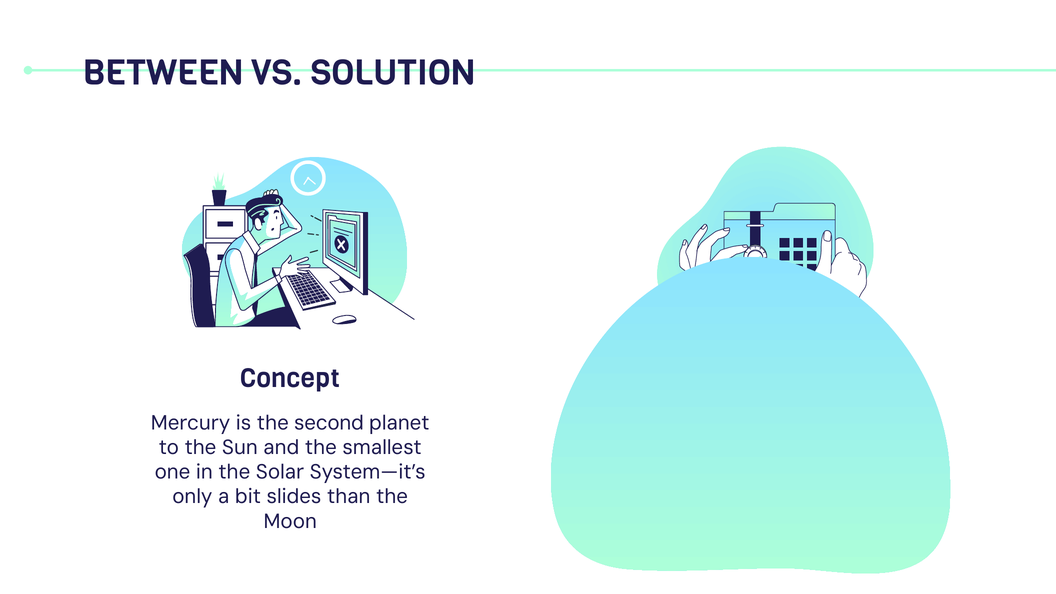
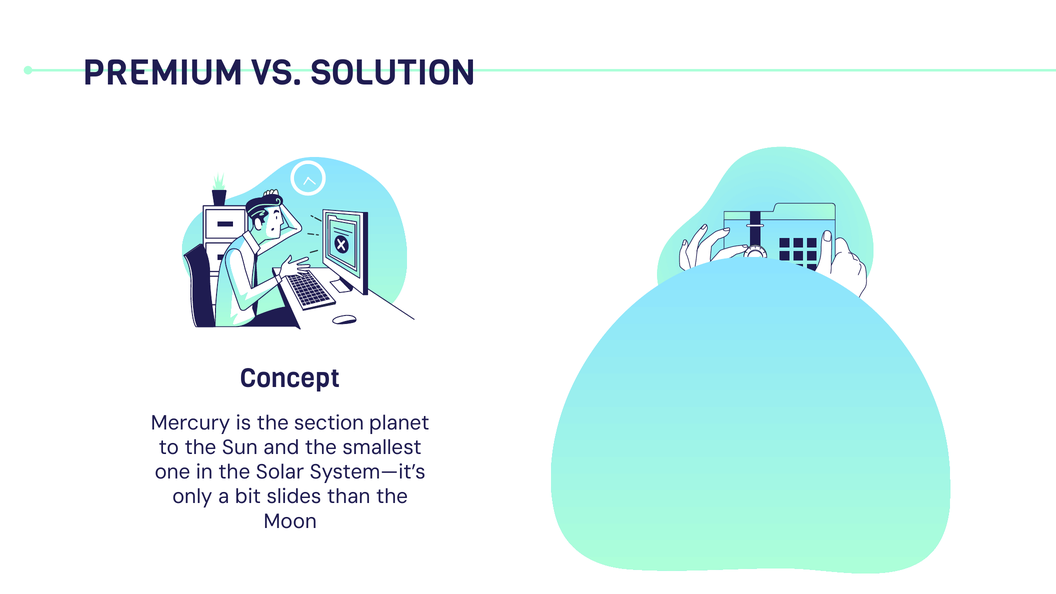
BETWEEN: BETWEEN -> PREMIUM
Mercury is the second: second -> section
